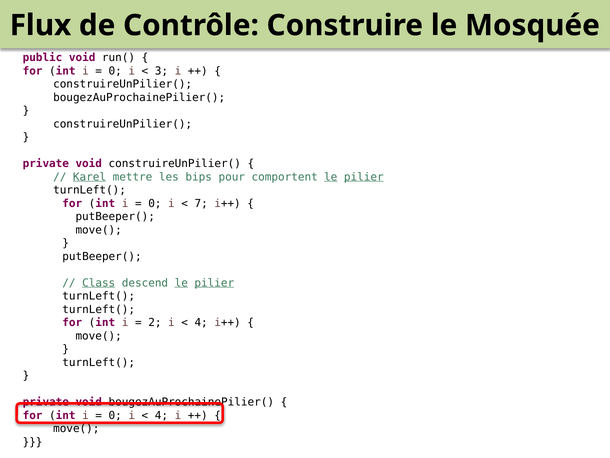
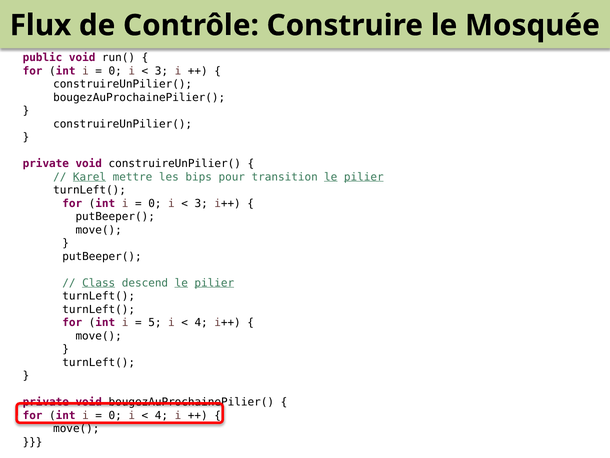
comportent: comportent -> transition
7 at (201, 203): 7 -> 3
2: 2 -> 5
